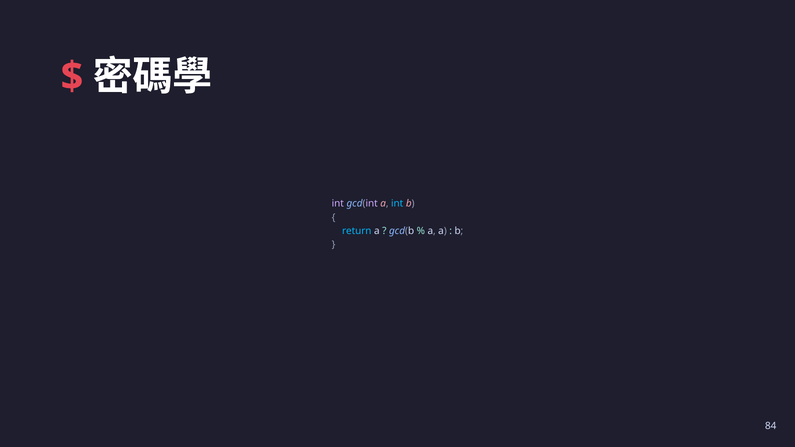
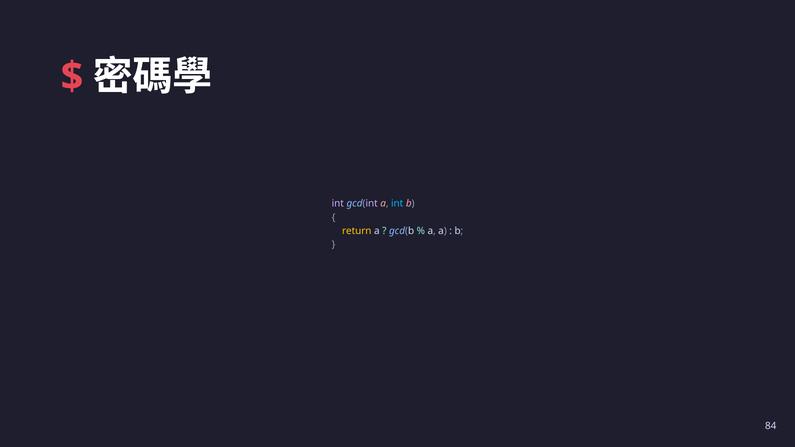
return colour: light blue -> yellow
